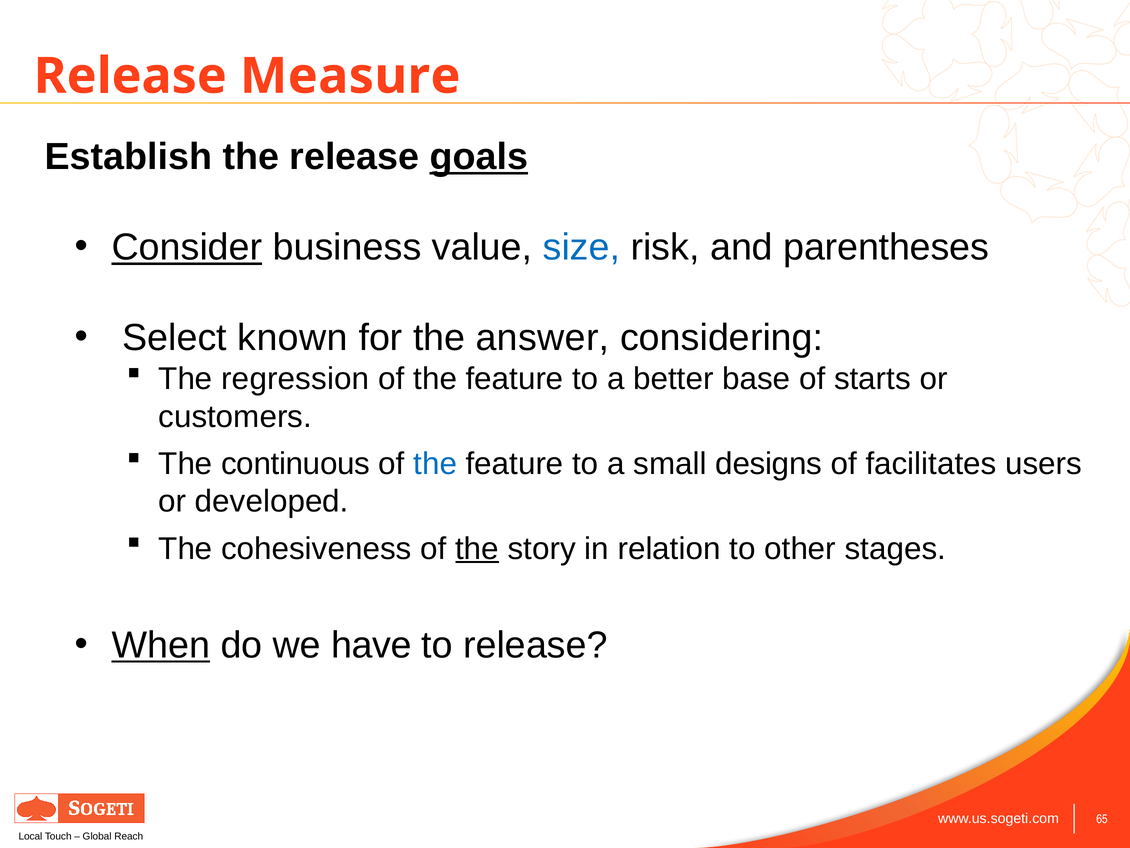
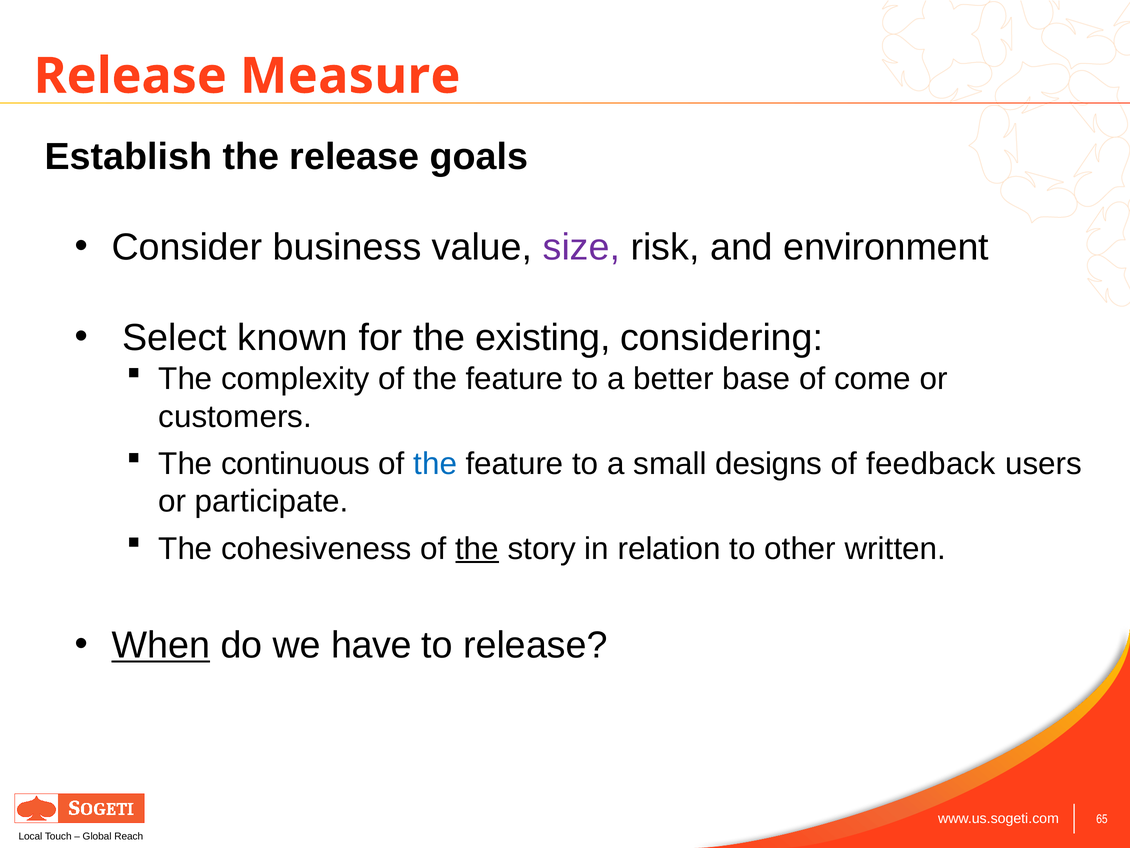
goals underline: present -> none
Consider underline: present -> none
size colour: blue -> purple
parentheses: parentheses -> environment
answer: answer -> existing
regression: regression -> complexity
starts: starts -> come
facilitates: facilitates -> feedback
developed: developed -> participate
stages: stages -> written
